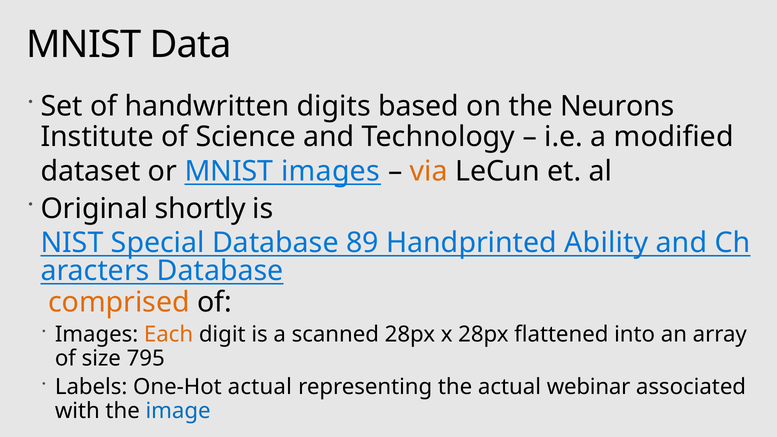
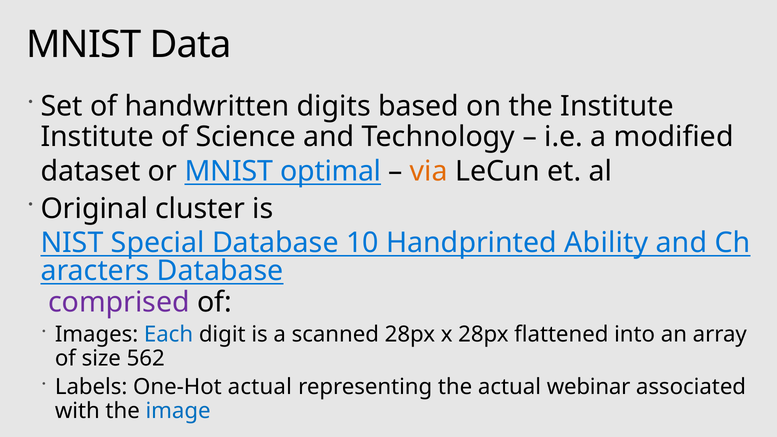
the Neurons: Neurons -> Institute
MNIST images: images -> optimal
shortly: shortly -> cluster
89: 89 -> 10
comprised colour: orange -> purple
Each colour: orange -> blue
795: 795 -> 562
